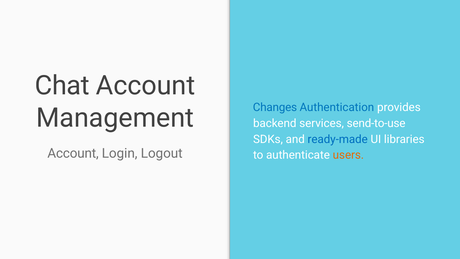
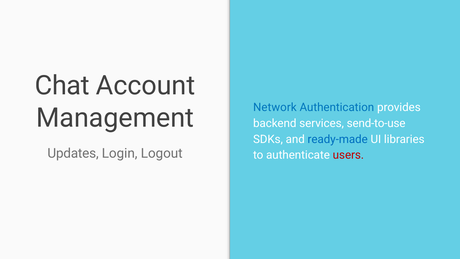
Changes: Changes -> Network
Account at (73, 153): Account -> Updates
users colour: orange -> red
